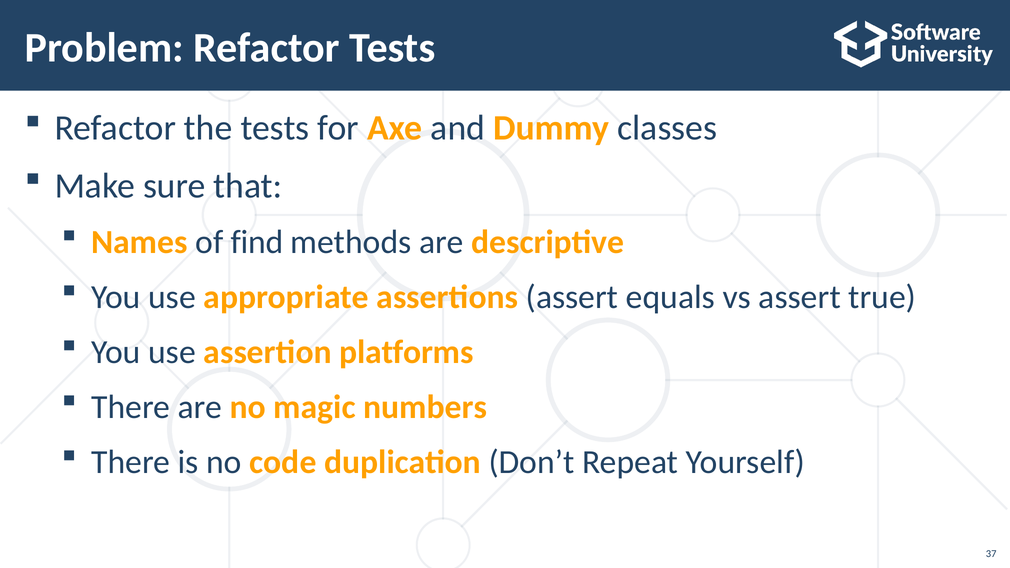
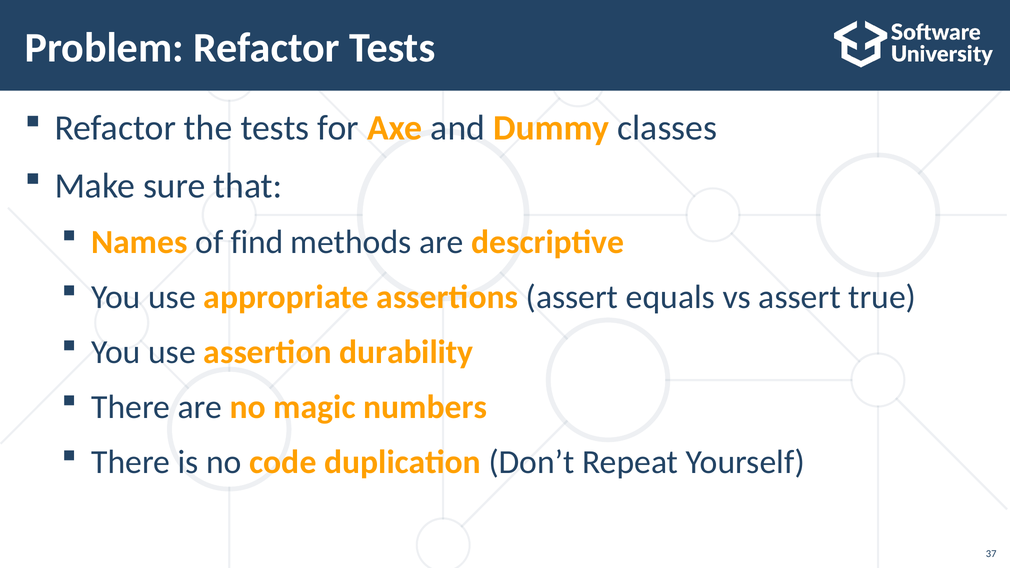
platforms: platforms -> durability
